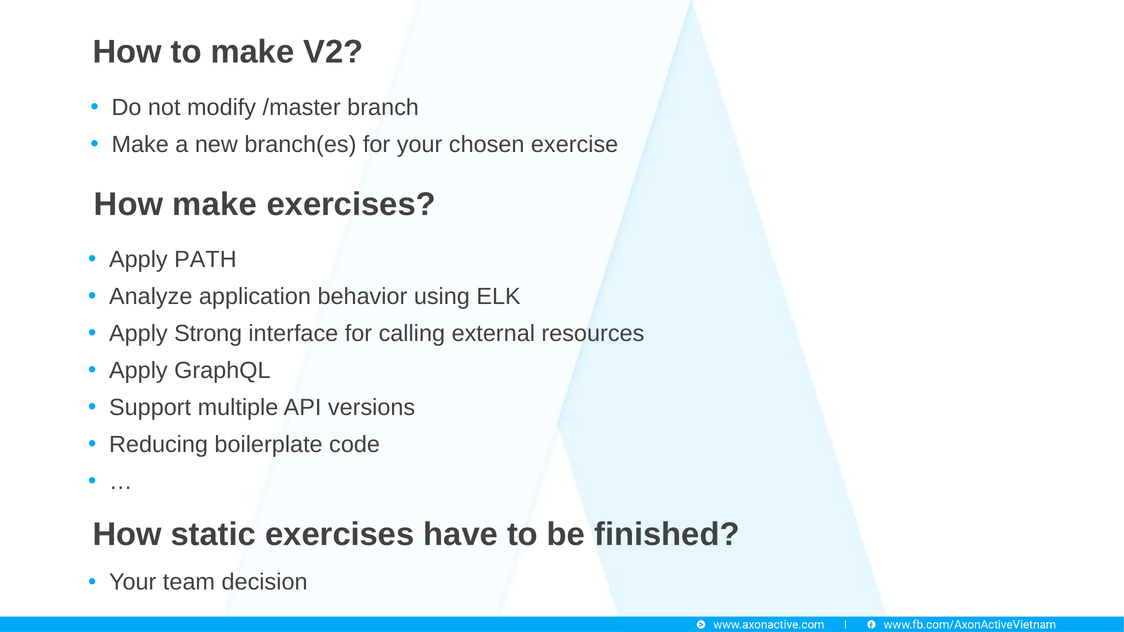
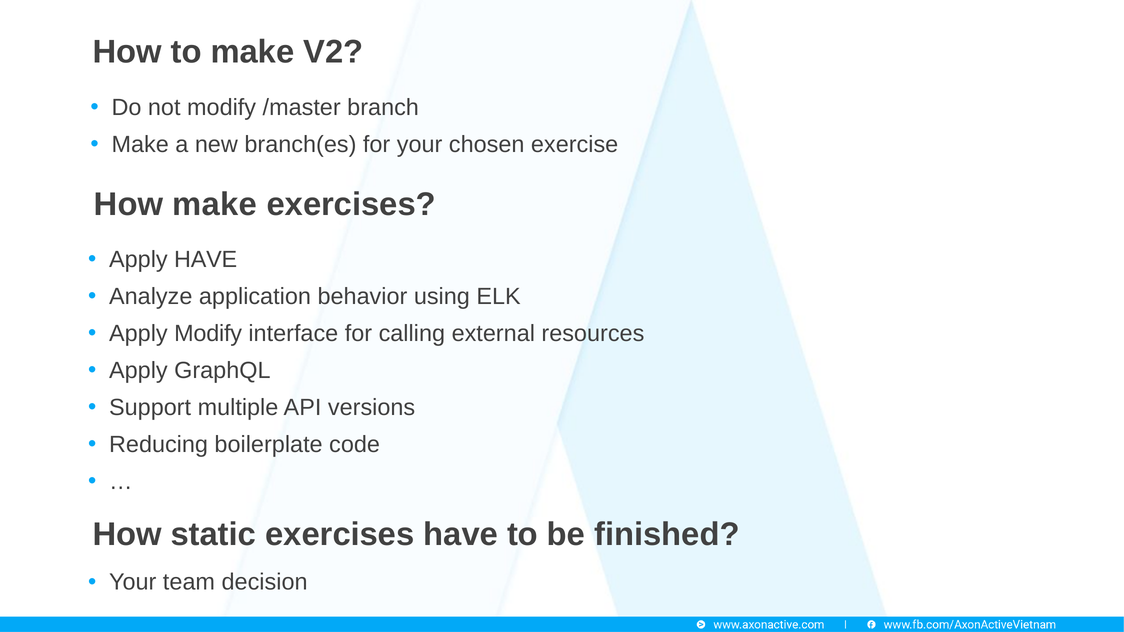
Apply PATH: PATH -> HAVE
Apply Strong: Strong -> Modify
